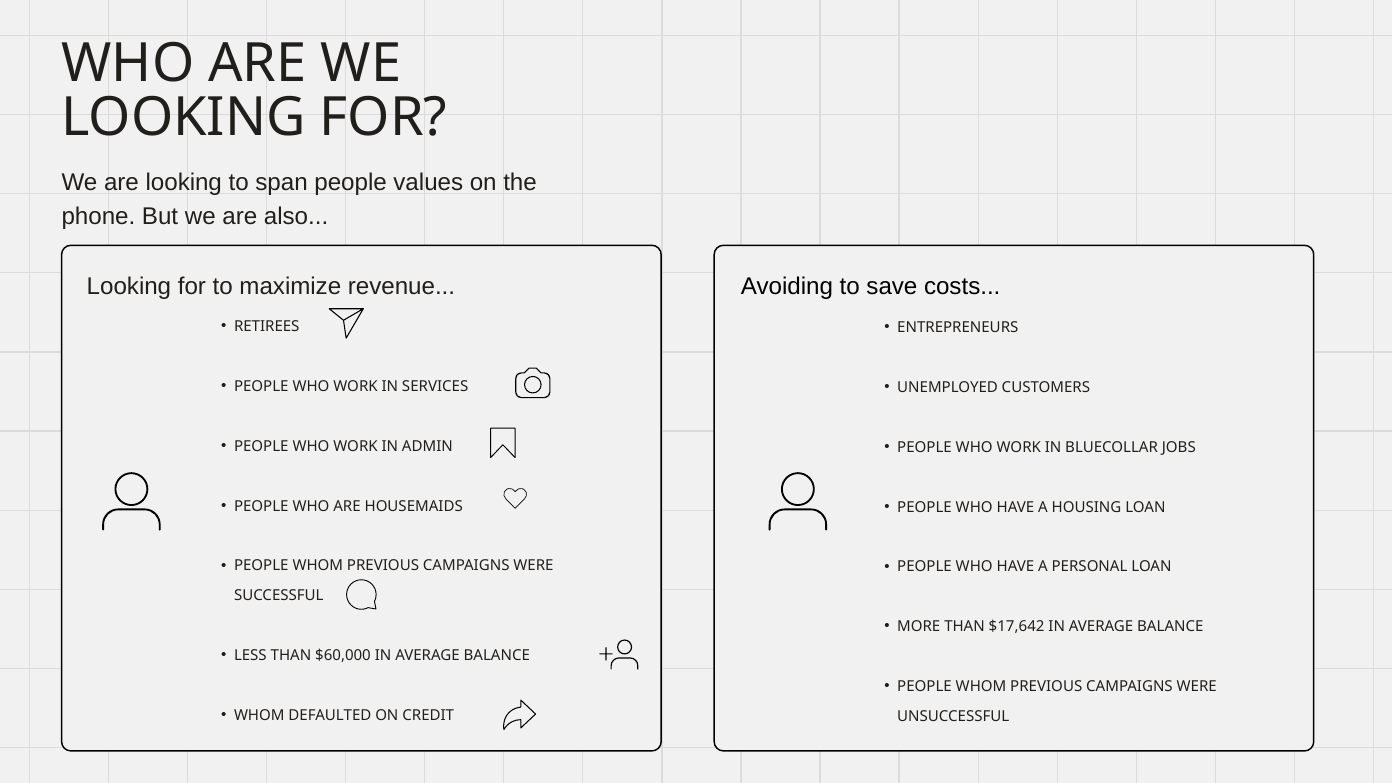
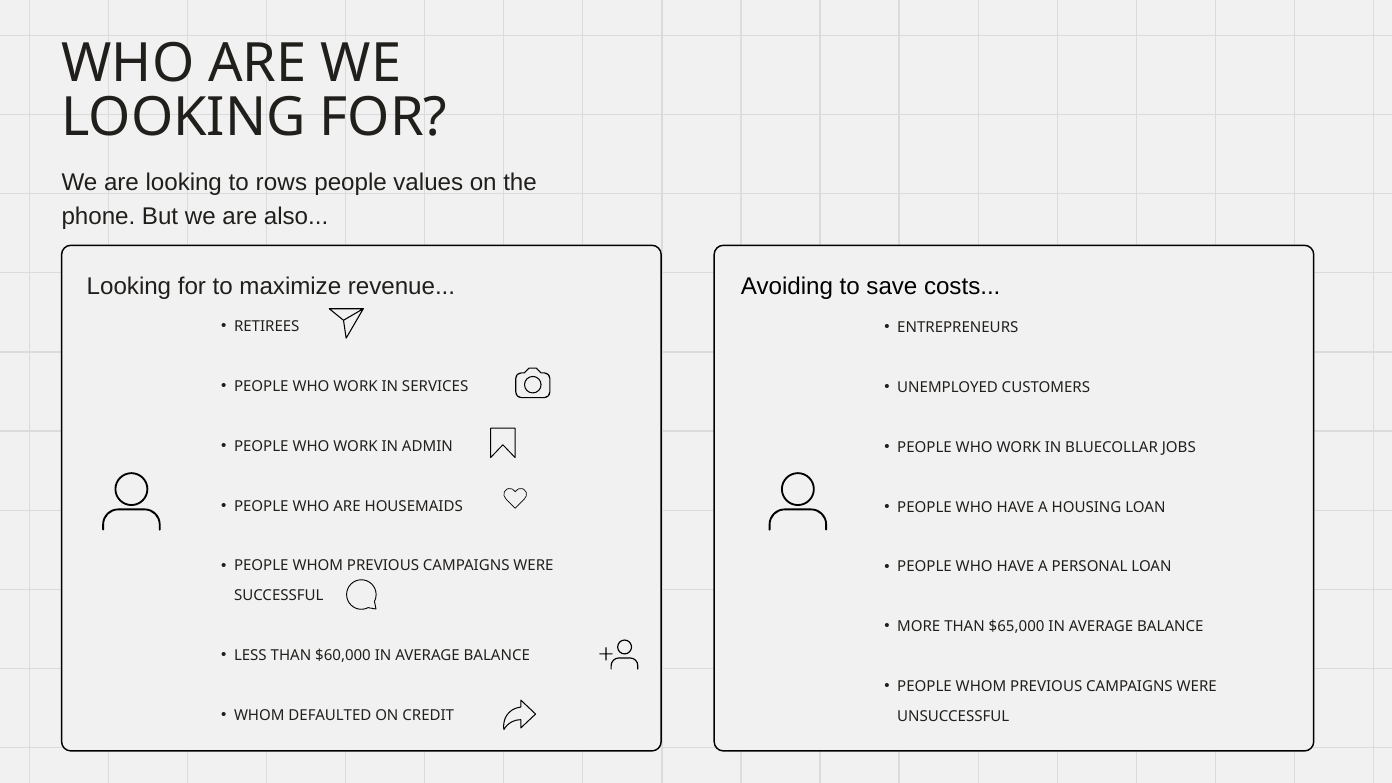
span: span -> rows
$17,642: $17,642 -> $65,000
